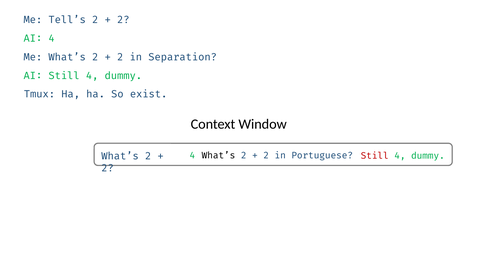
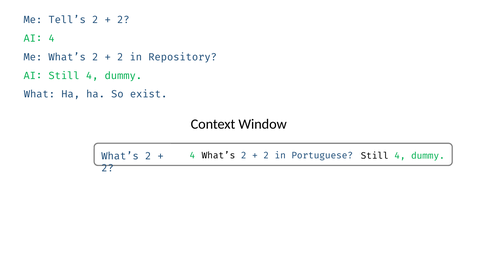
Separation: Separation -> Repository
Tmux: Tmux -> What
Still at (375, 156) colour: red -> black
